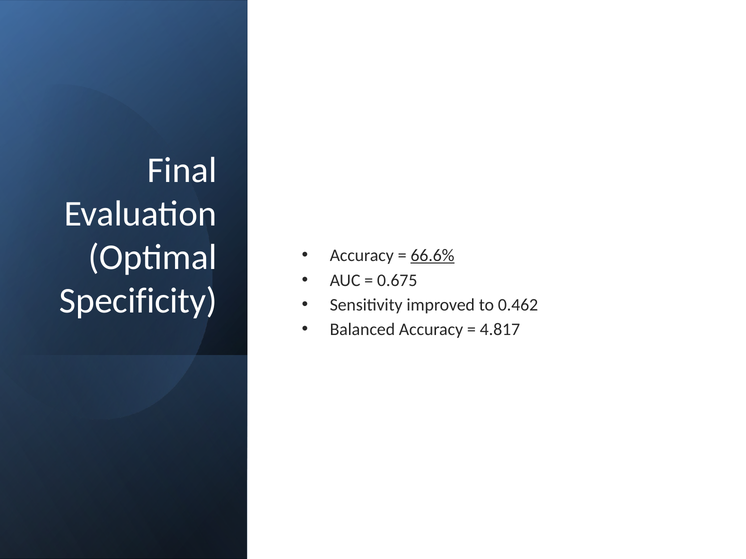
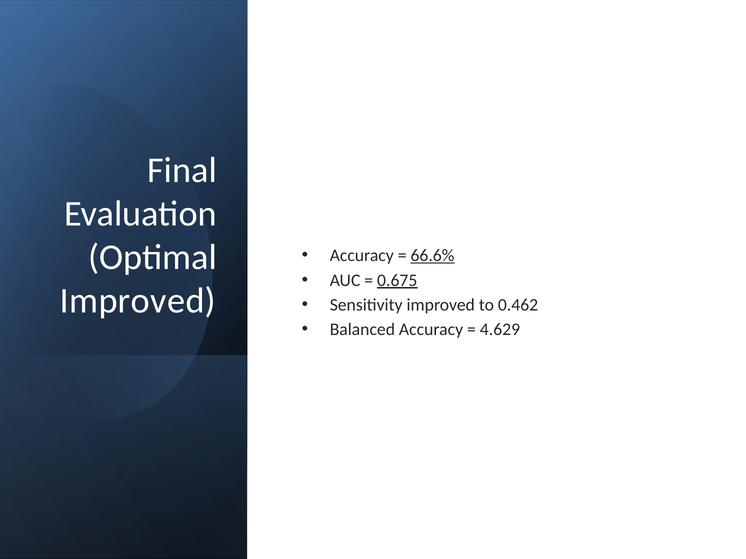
0.675 underline: none -> present
Specificity at (138, 301): Specificity -> Improved
4.817: 4.817 -> 4.629
